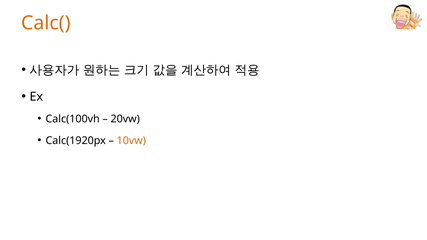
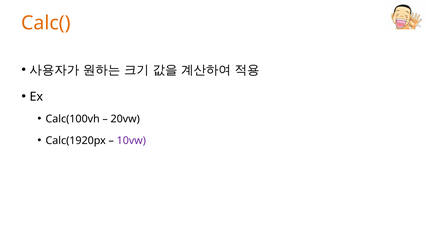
10vw colour: orange -> purple
